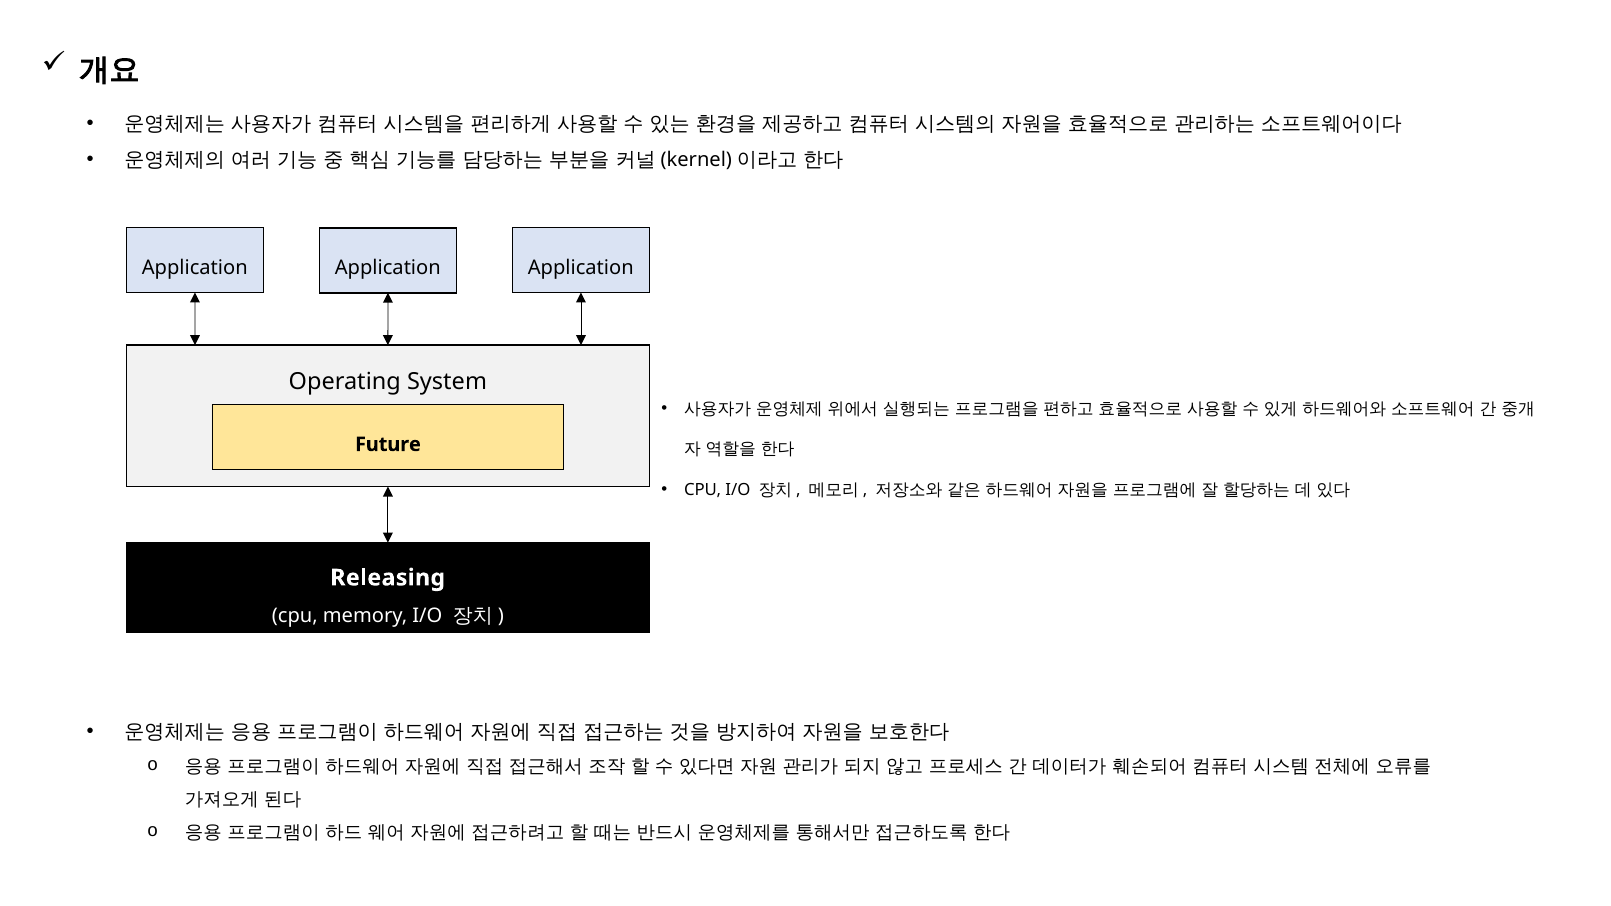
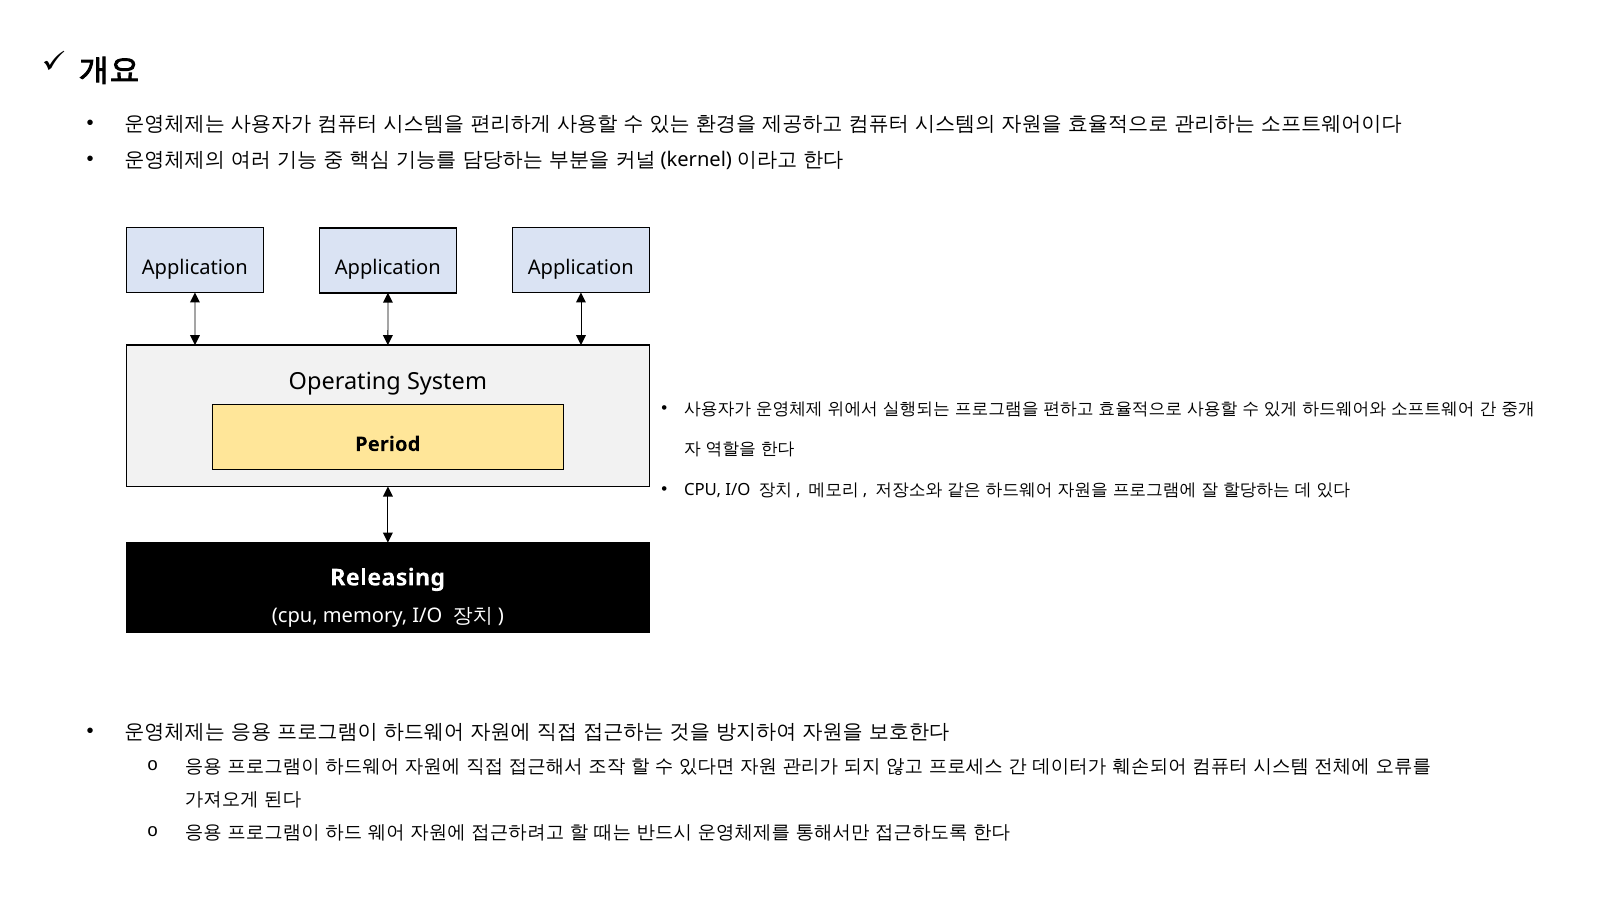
Future: Future -> Period
